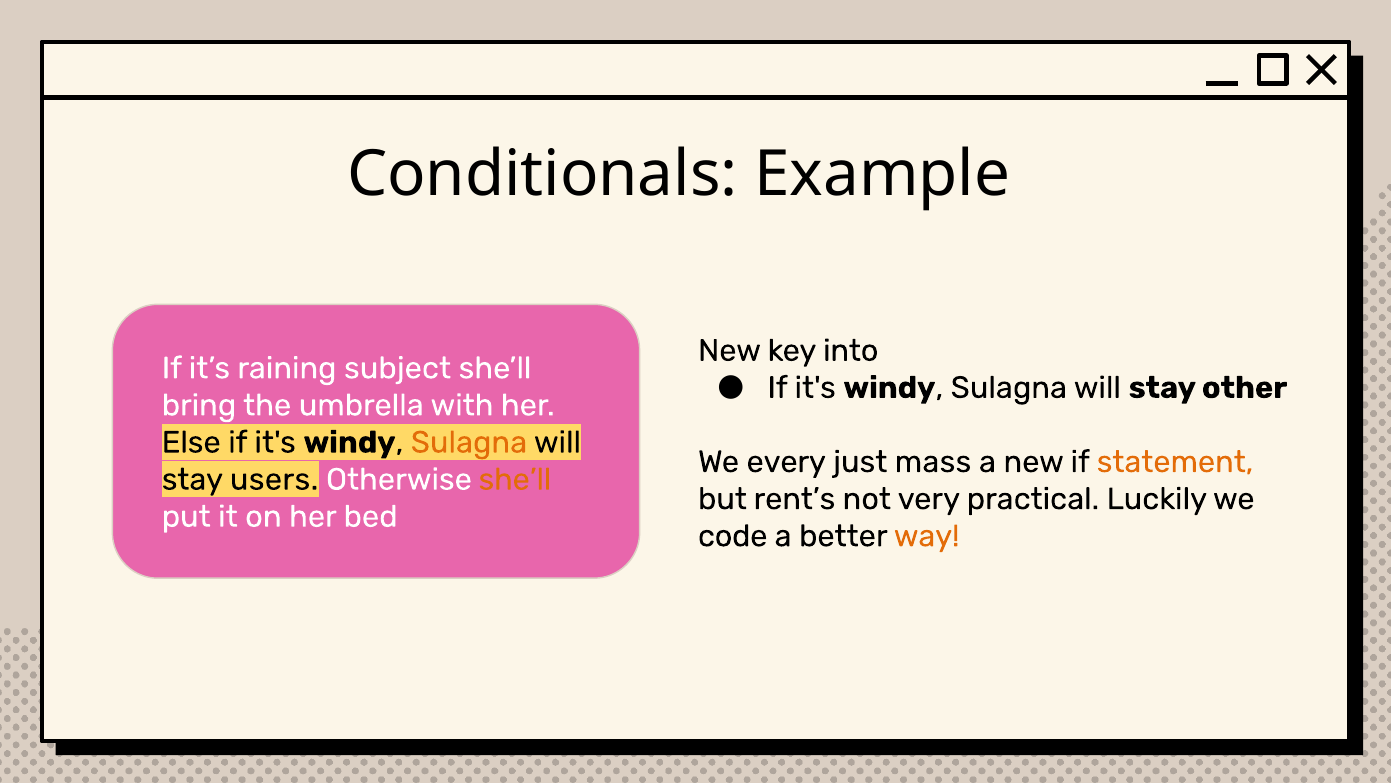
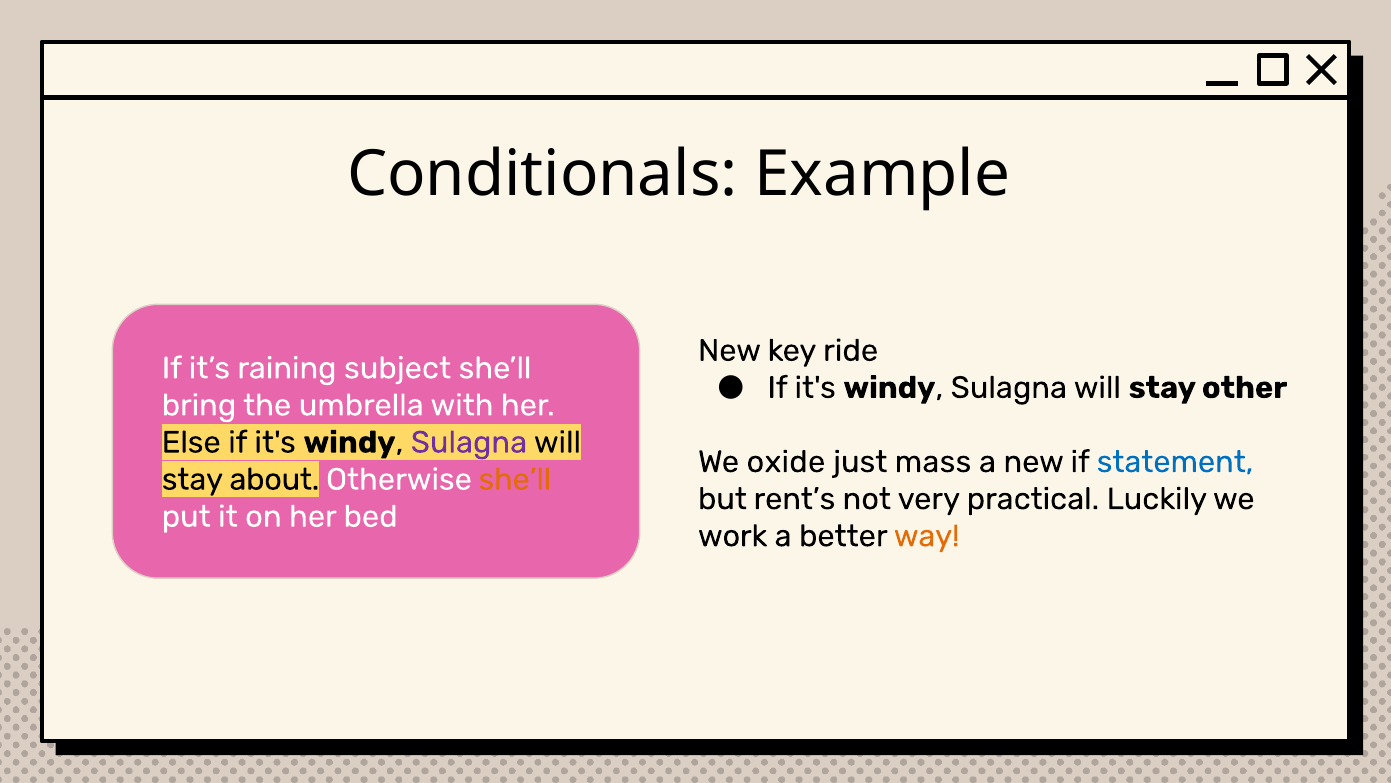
into: into -> ride
Sulagna at (469, 442) colour: orange -> purple
every: every -> oxide
statement colour: orange -> blue
users: users -> about
code: code -> work
